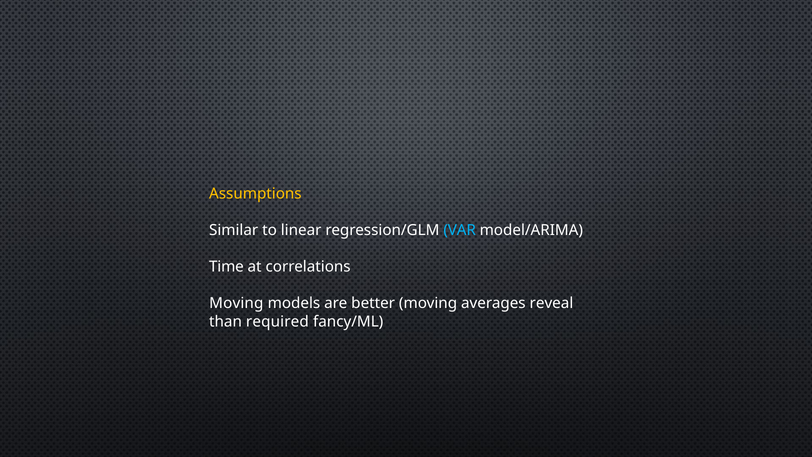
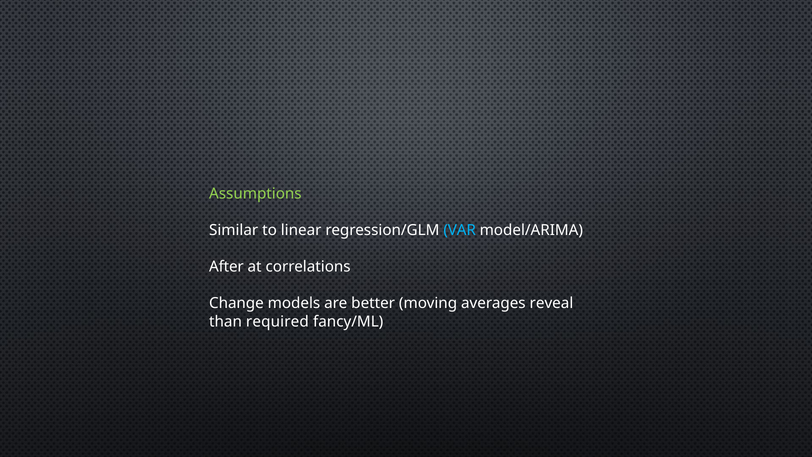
Assumptions colour: yellow -> light green
Time: Time -> After
Moving at (236, 303): Moving -> Change
